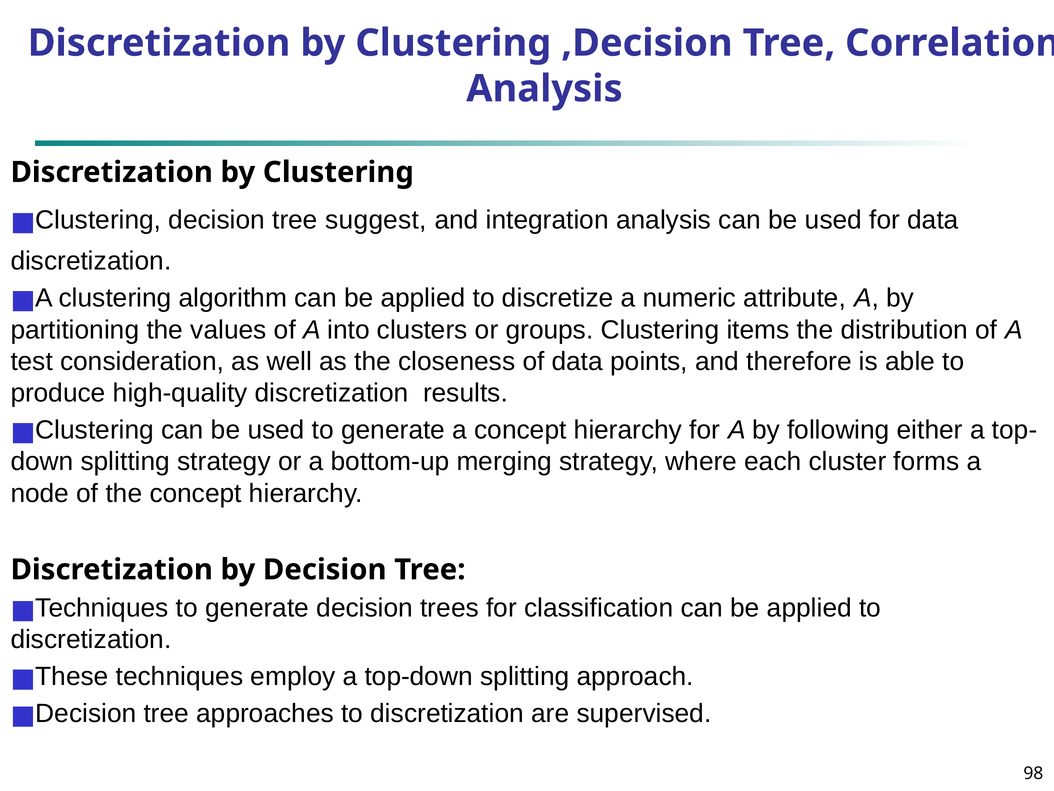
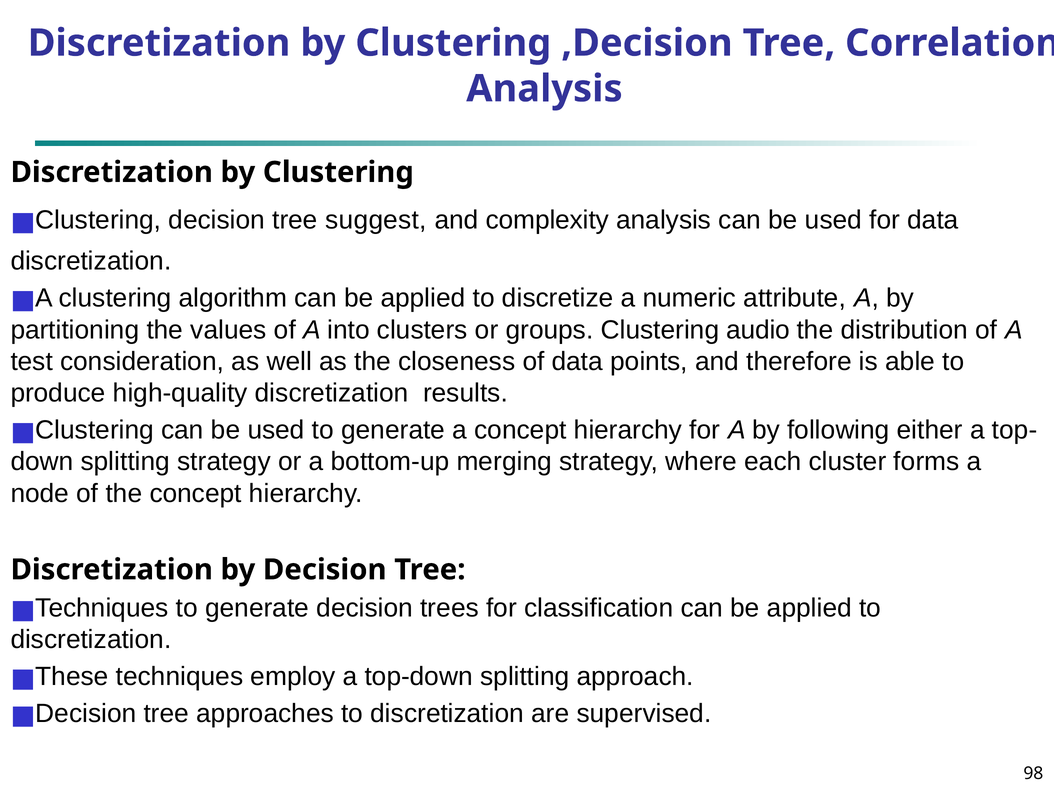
integration: integration -> complexity
items: items -> audio
